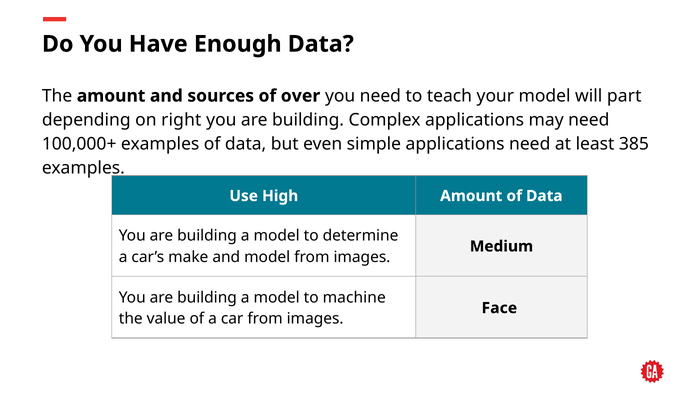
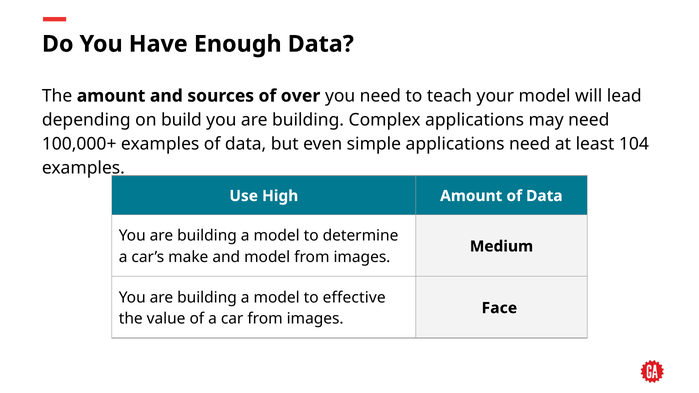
part: part -> lead
right: right -> build
385: 385 -> 104
machine: machine -> effective
